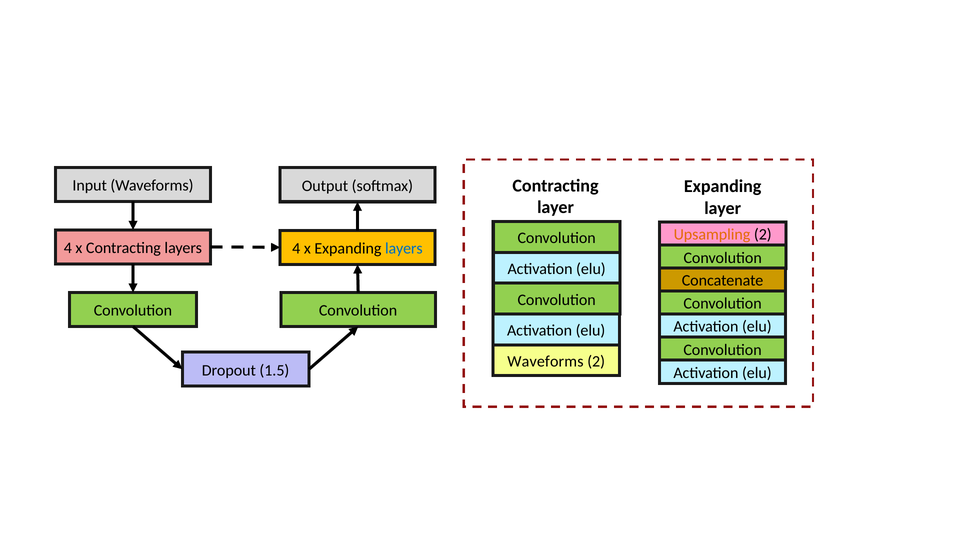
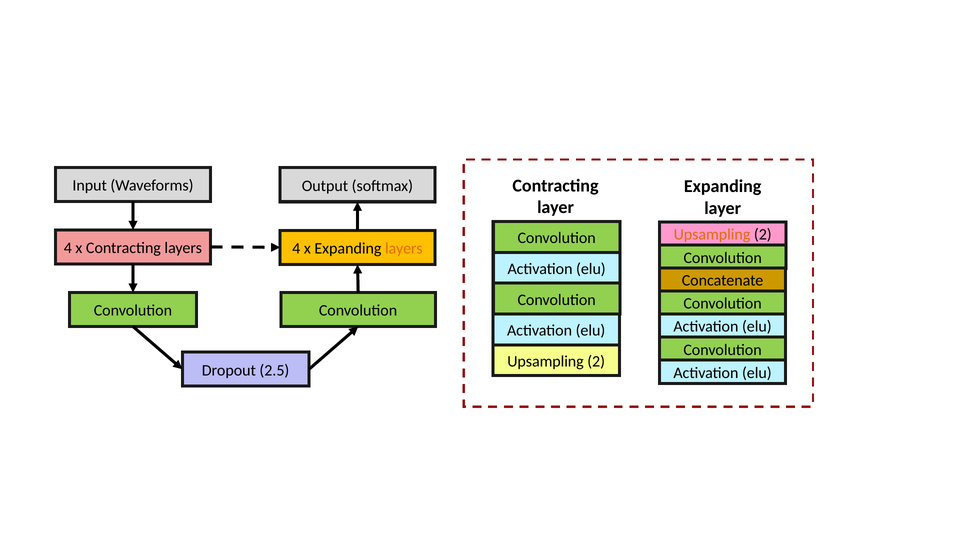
layers at (404, 248) colour: blue -> orange
Waveforms at (545, 361): Waveforms -> Upsampling
1.5: 1.5 -> 2.5
